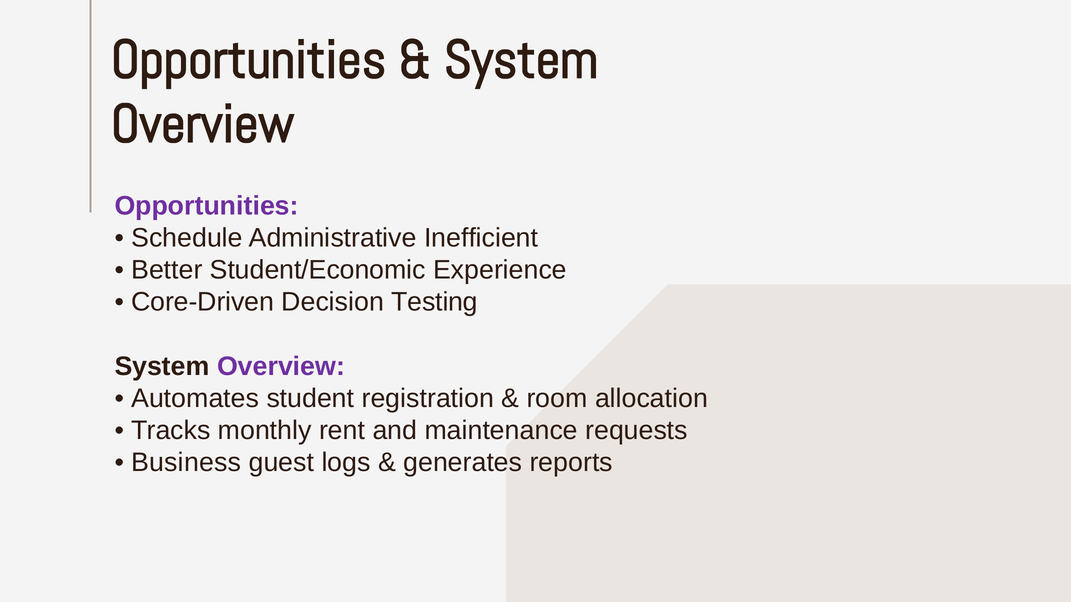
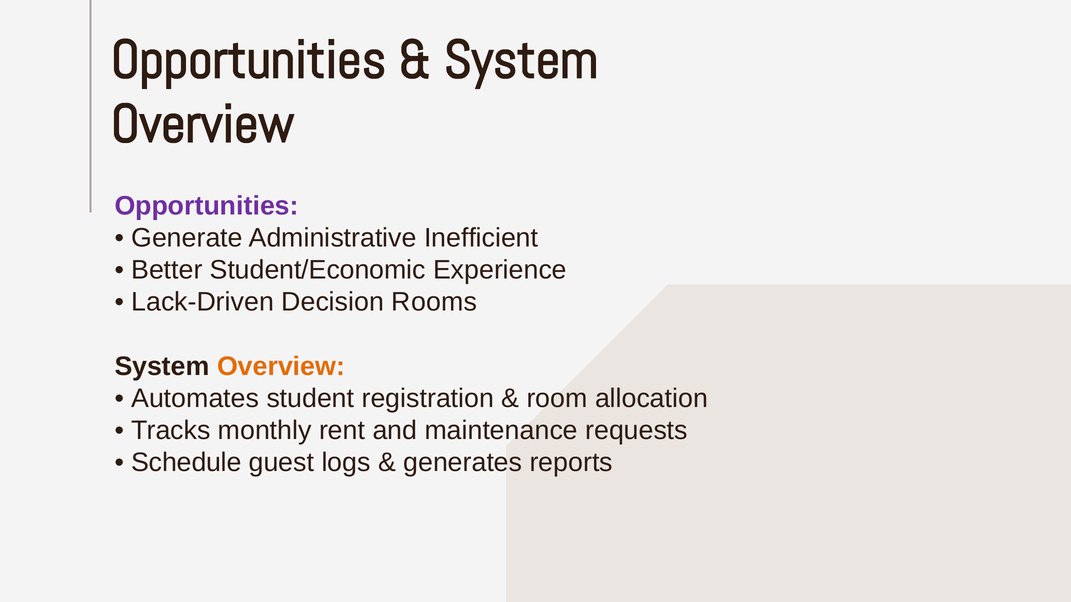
Schedule: Schedule -> Generate
Core-Driven: Core-Driven -> Lack-Driven
Testing: Testing -> Rooms
Overview at (281, 367) colour: purple -> orange
Business: Business -> Schedule
